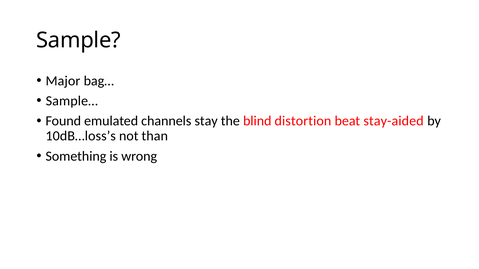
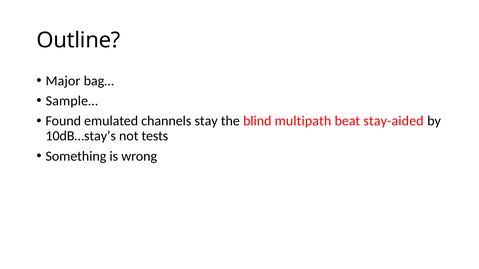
Sample: Sample -> Outline
distortion: distortion -> multipath
10dB…loss’s: 10dB…loss’s -> 10dB…stay’s
than: than -> tests
